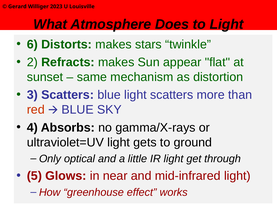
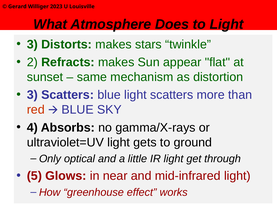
6 at (32, 44): 6 -> 3
